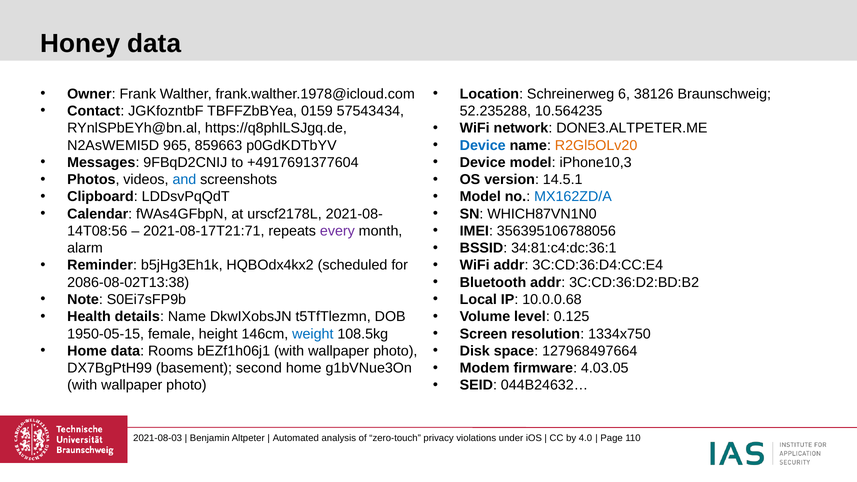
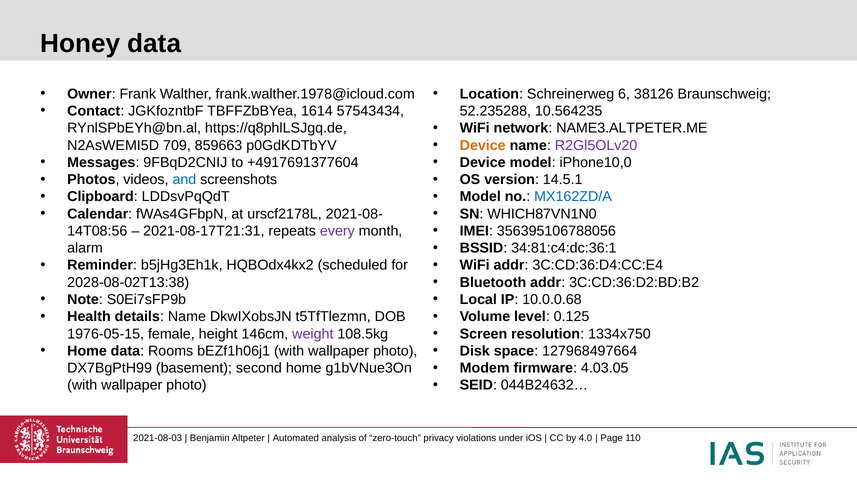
0159: 0159 -> 1614
DONE3.ALTPETER.ME: DONE3.ALTPETER.ME -> NAME3.ALTPETER.ME
Device at (483, 145) colour: blue -> orange
R2Gl5OLv20 colour: orange -> purple
965: 965 -> 709
iPhone10,3: iPhone10,3 -> iPhone10,0
2021-08-17T21:71: 2021-08-17T21:71 -> 2021-08-17T21:31
2086-08-02T13:38: 2086-08-02T13:38 -> 2028-08-02T13:38
1950-05-15: 1950-05-15 -> 1976-05-15
weight colour: blue -> purple
